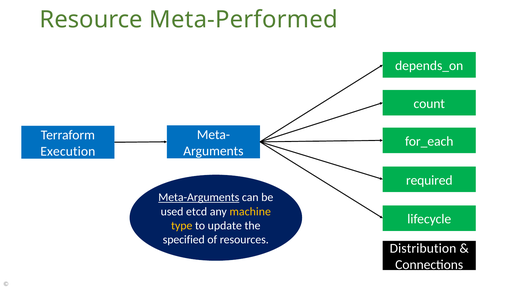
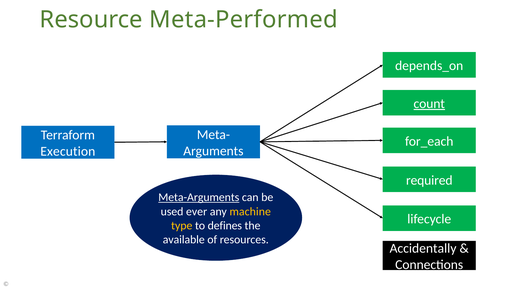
count underline: none -> present
etcd: etcd -> ever
update: update -> defines
specified: specified -> available
Distribution: Distribution -> Accidentally
